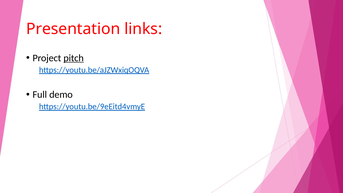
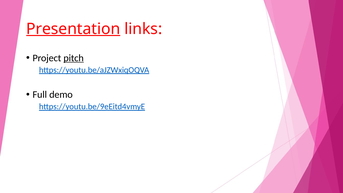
Presentation underline: none -> present
